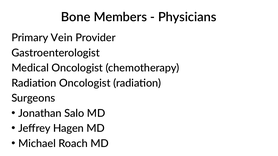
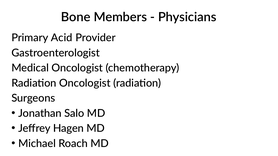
Vein: Vein -> Acid
